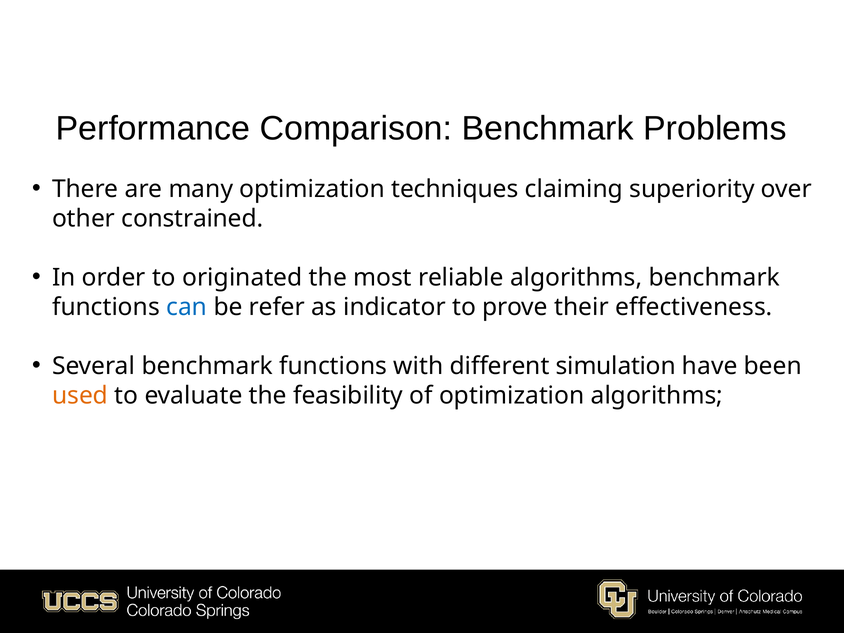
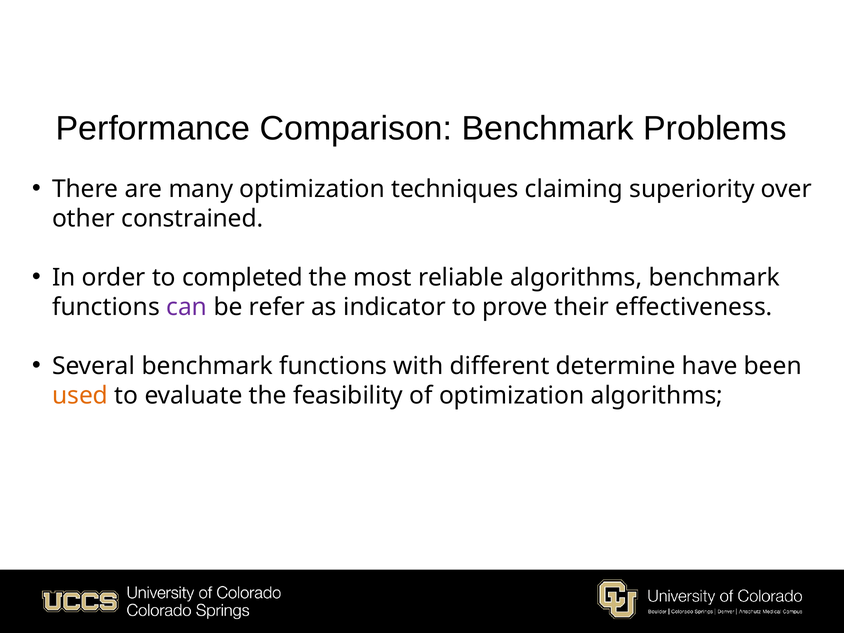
originated: originated -> completed
can colour: blue -> purple
simulation: simulation -> determine
